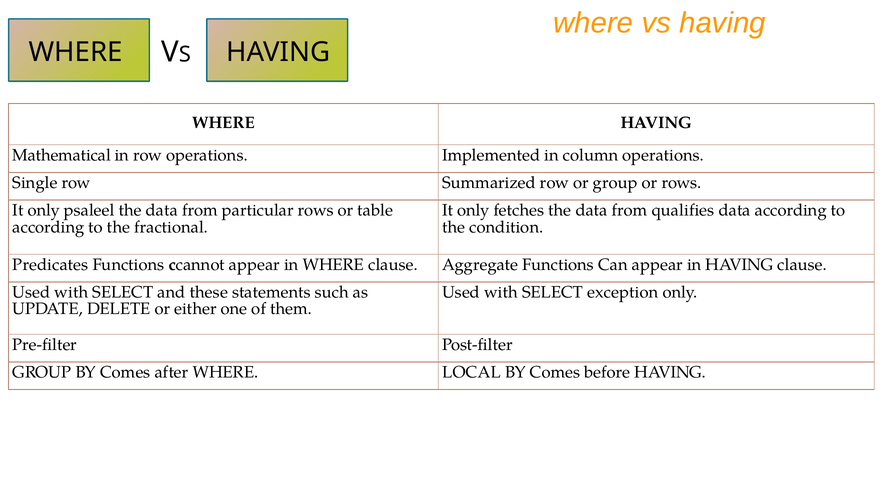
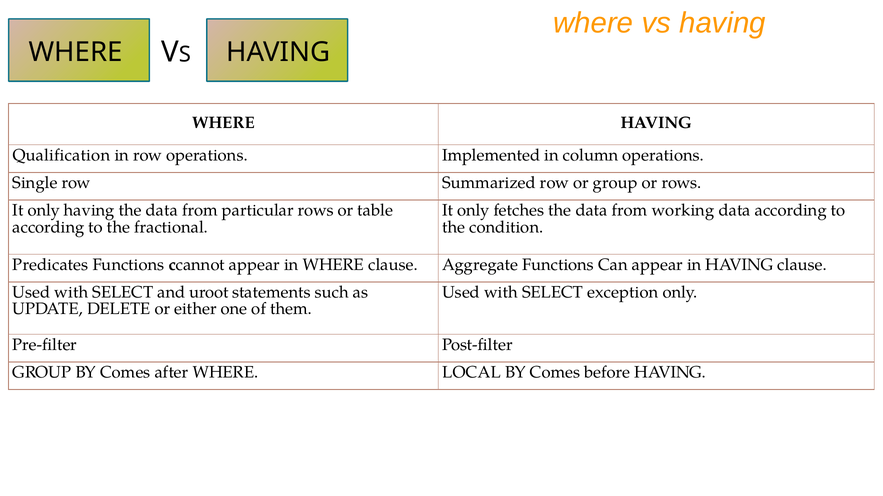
Mathematical: Mathematical -> Qualification
only psaleel: psaleel -> having
qualifies: qualifies -> working
these: these -> uroot
